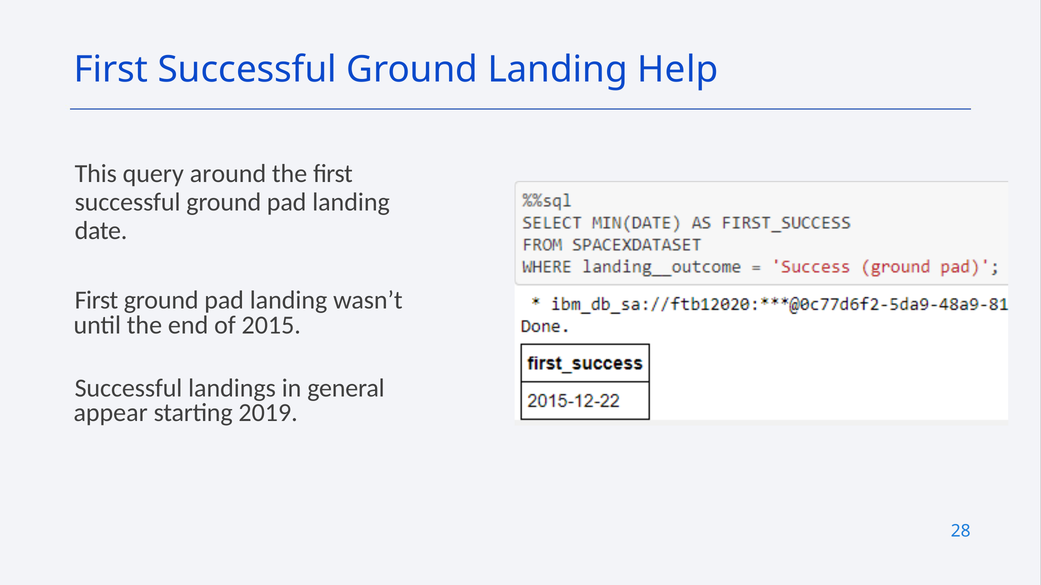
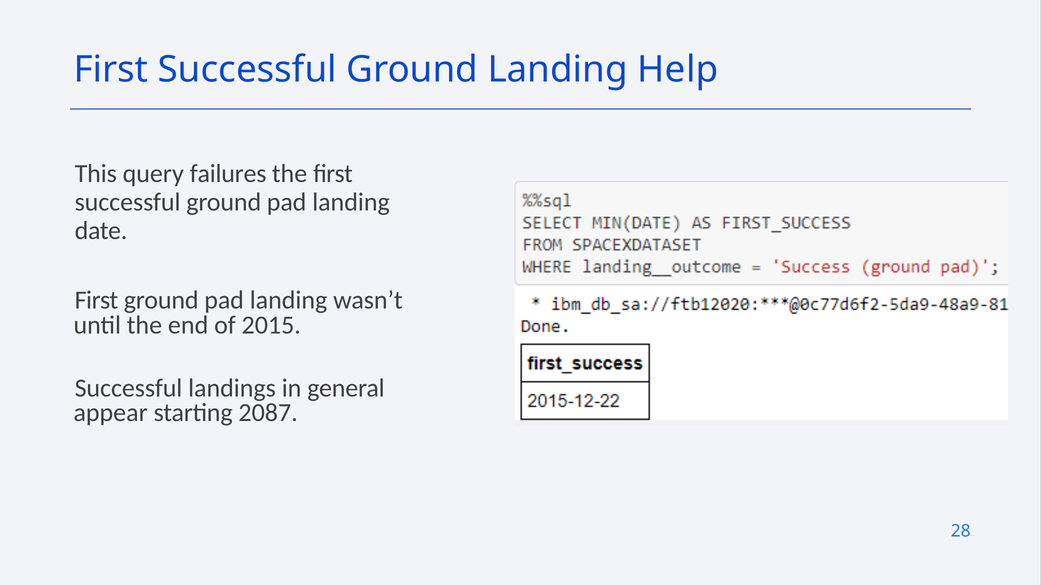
around: around -> failures
2019: 2019 -> 2087
